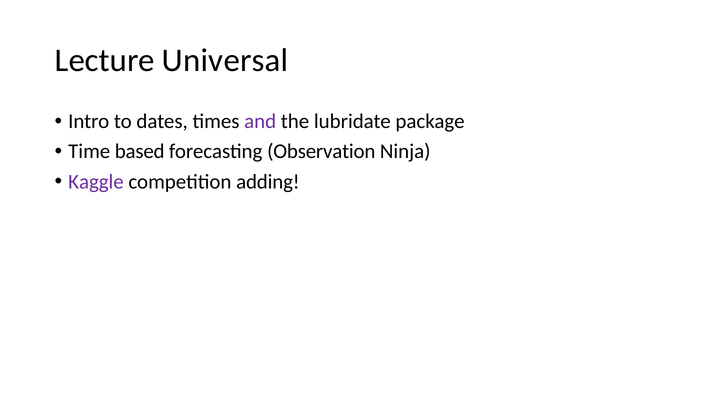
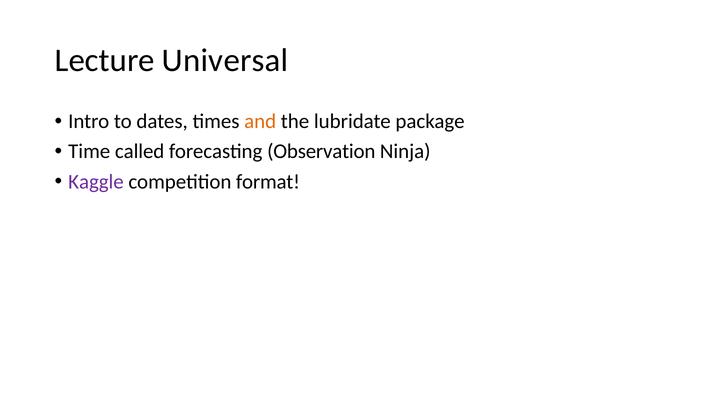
and colour: purple -> orange
based: based -> called
adding: adding -> format
